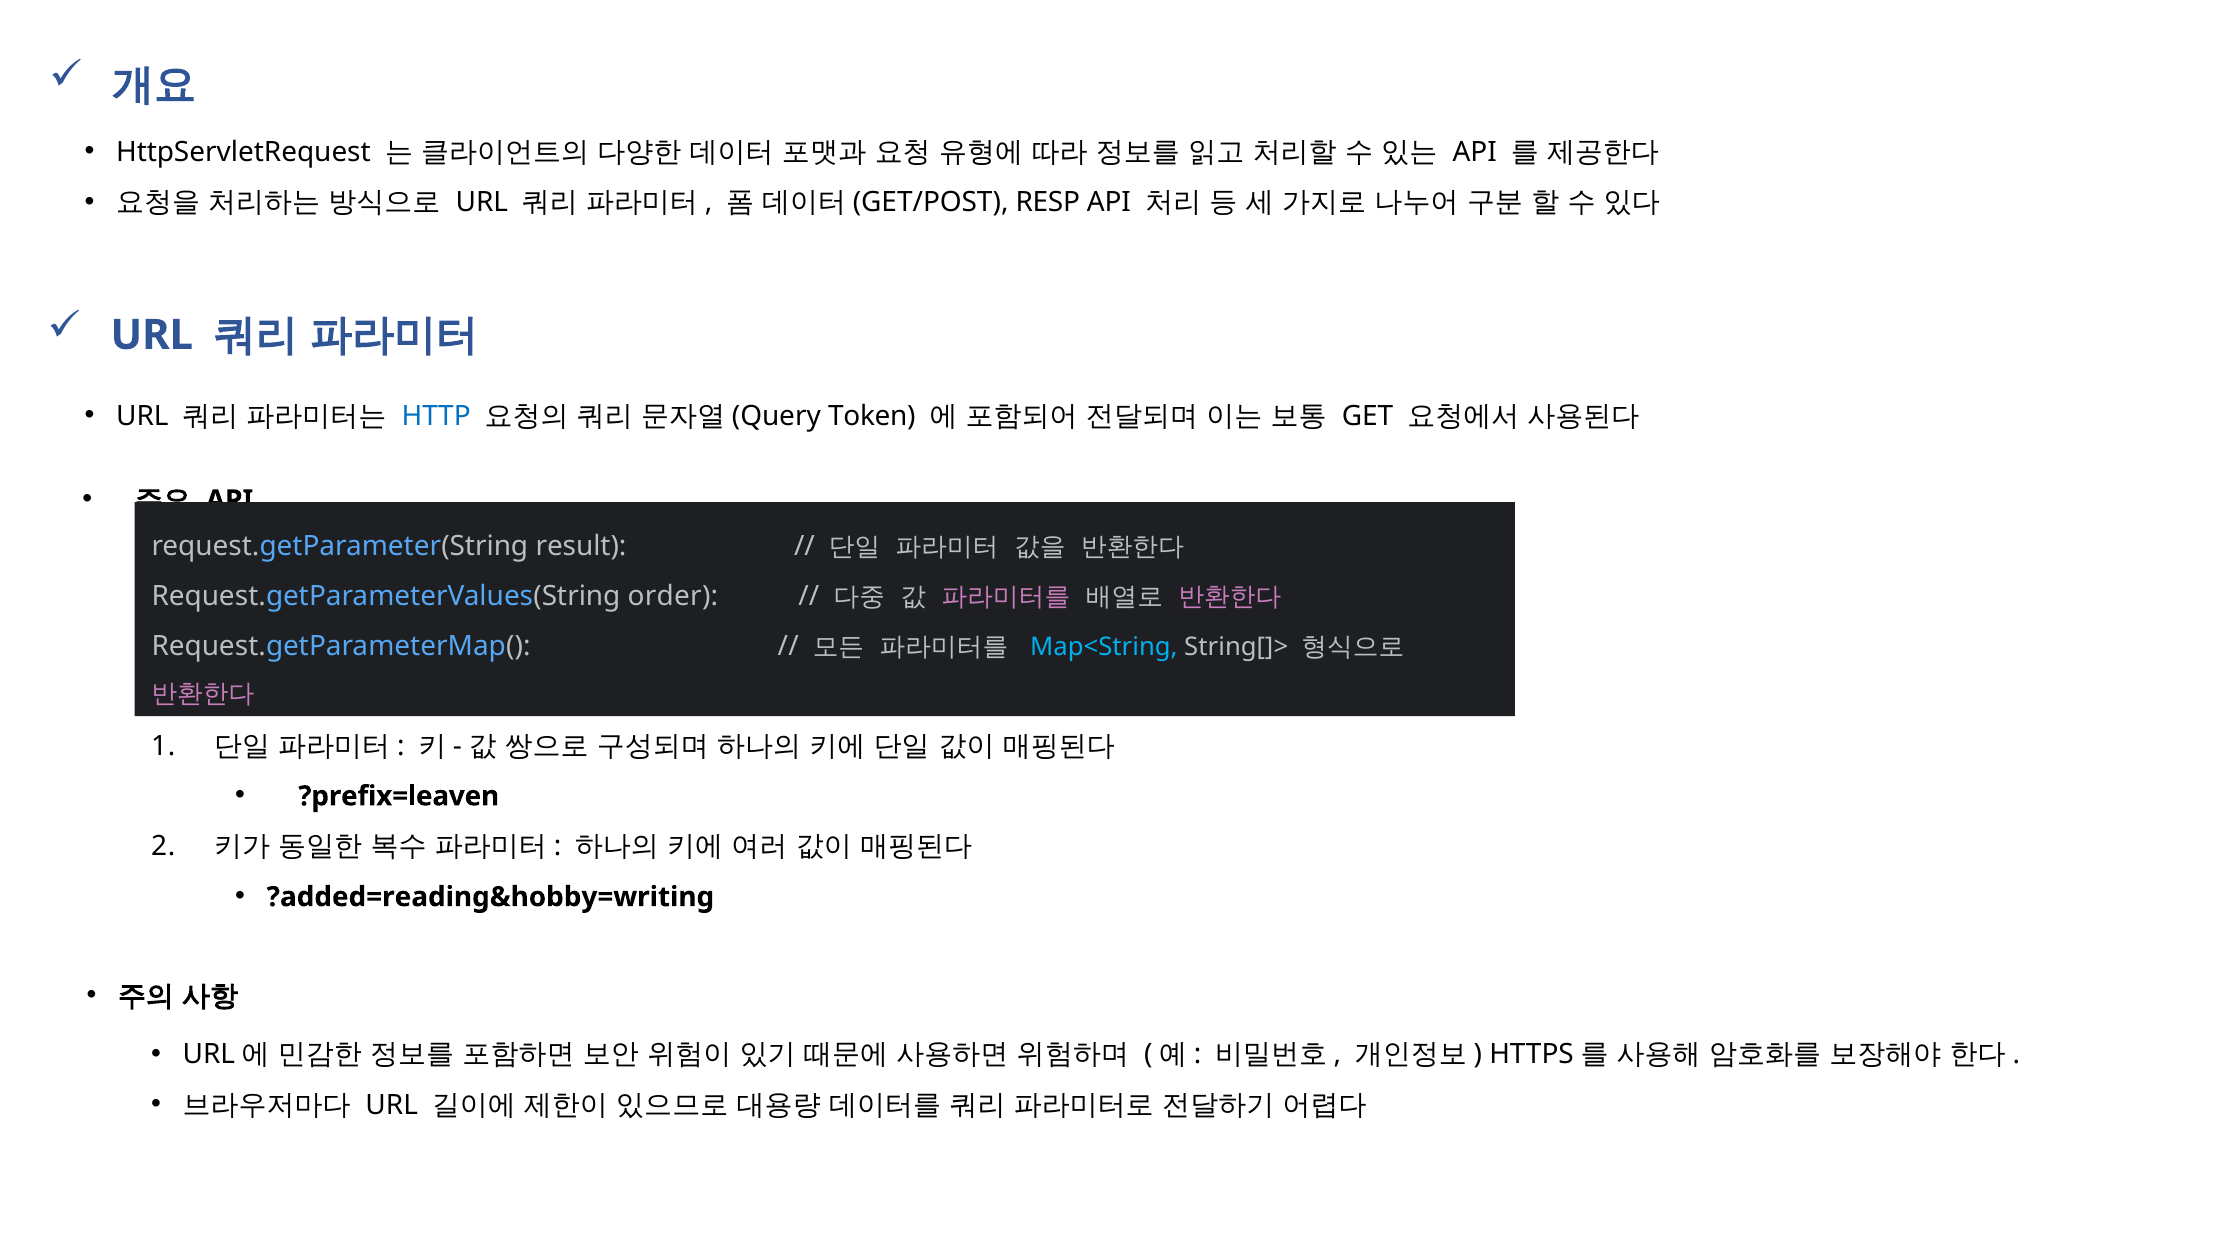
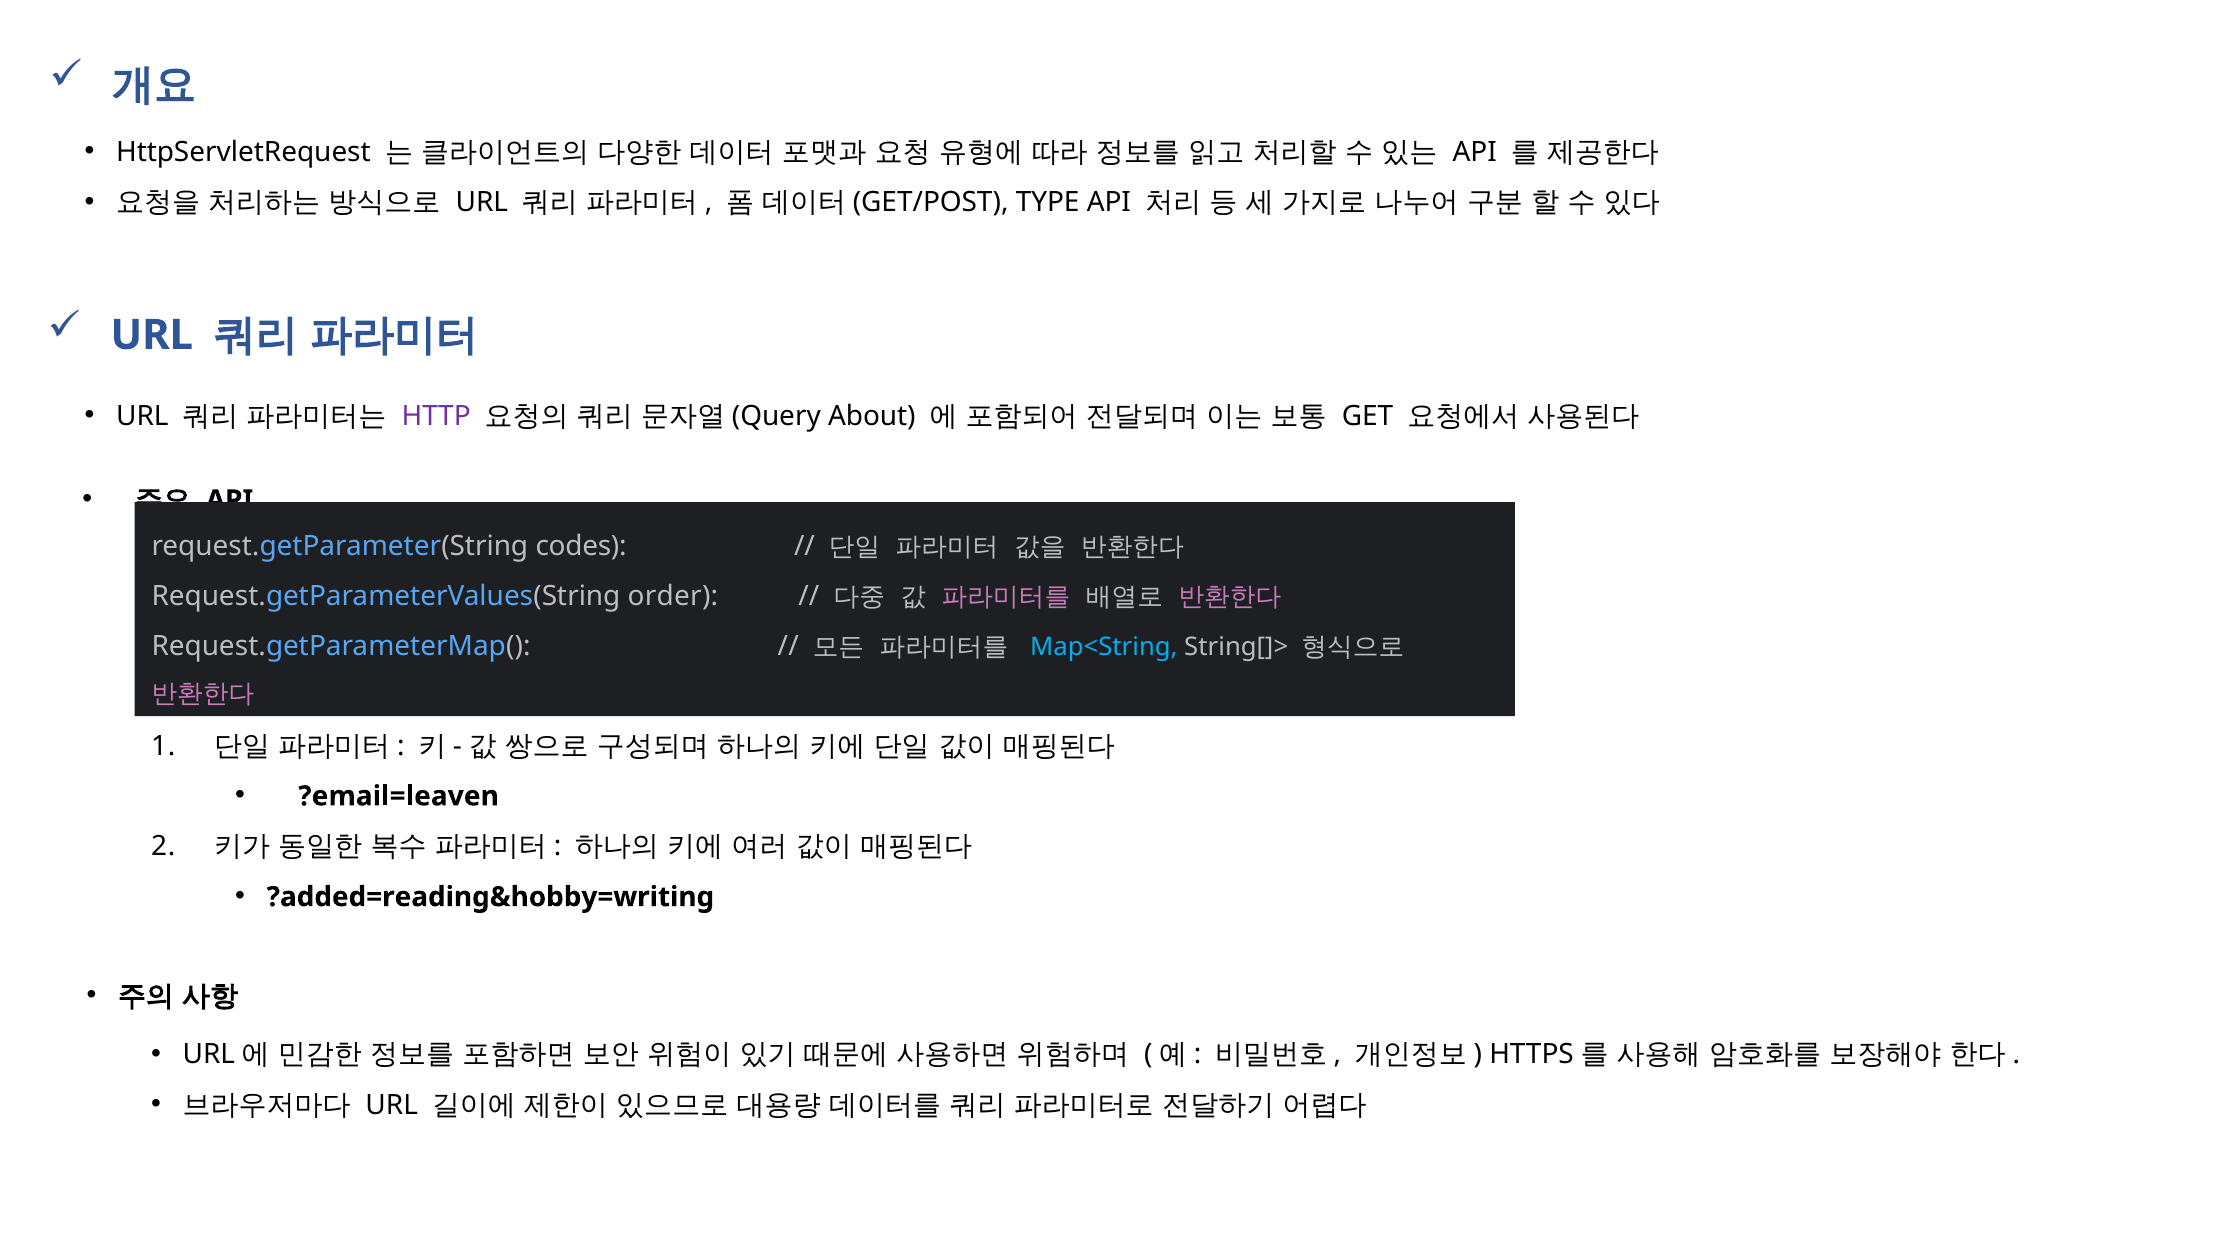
RESP: RESP -> TYPE
HTTP colour: blue -> purple
Token: Token -> About
result: result -> codes
?prefix=leaven: ?prefix=leaven -> ?email=leaven
